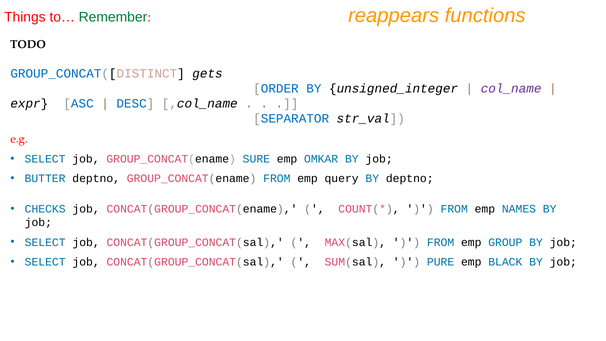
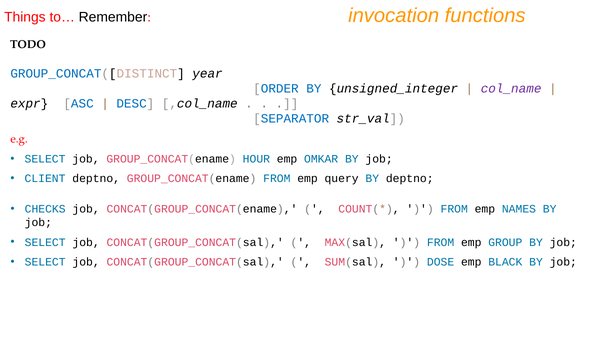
reappears: reappears -> invocation
Remember colour: green -> black
gets: gets -> year
SURE: SURE -> HOUR
BUTTER: BUTTER -> CLIENT
PURE: PURE -> DOSE
